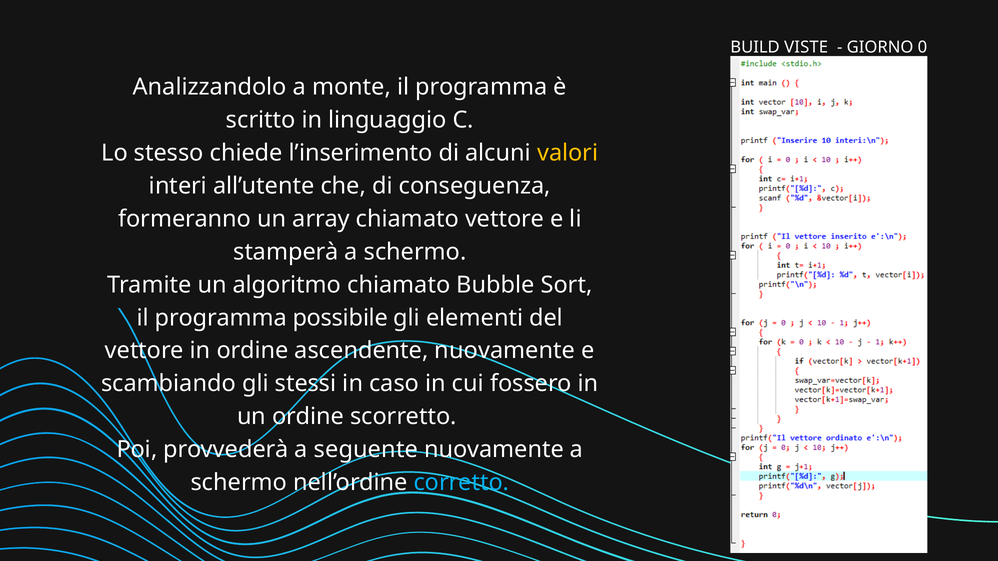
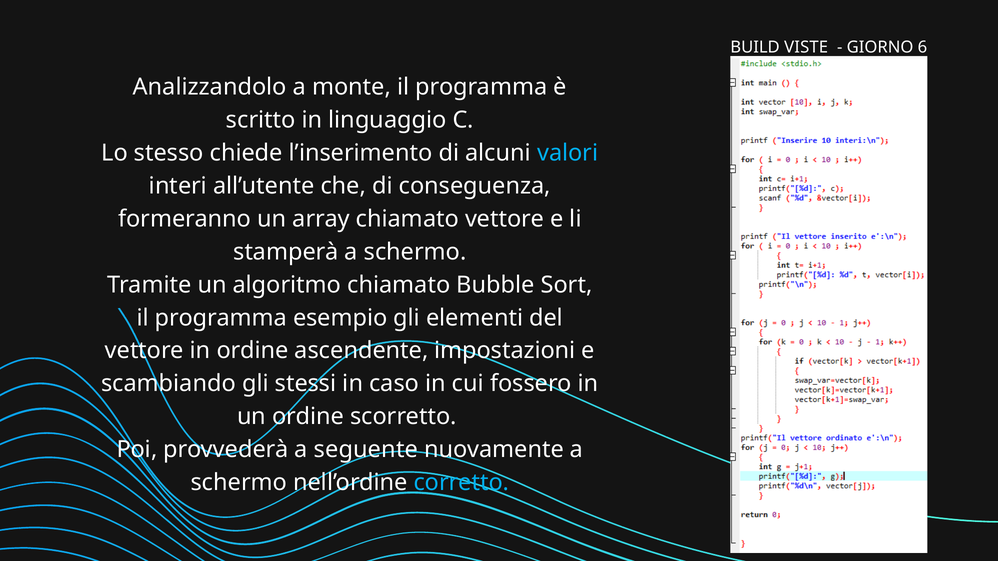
0: 0 -> 6
valori colour: yellow -> light blue
possibile: possibile -> esempio
ascendente nuovamente: nuovamente -> impostazioni
